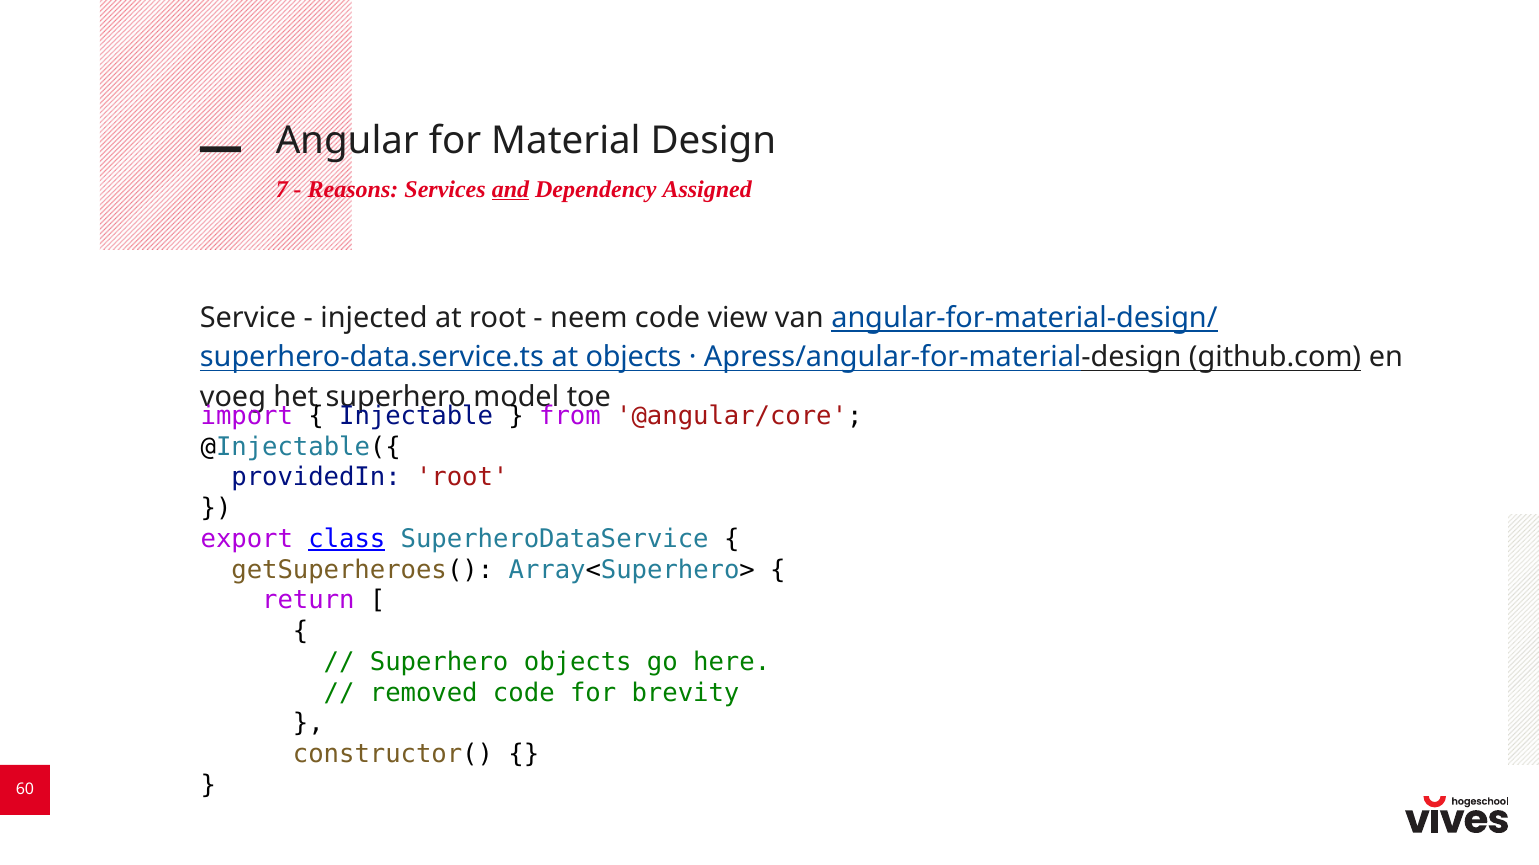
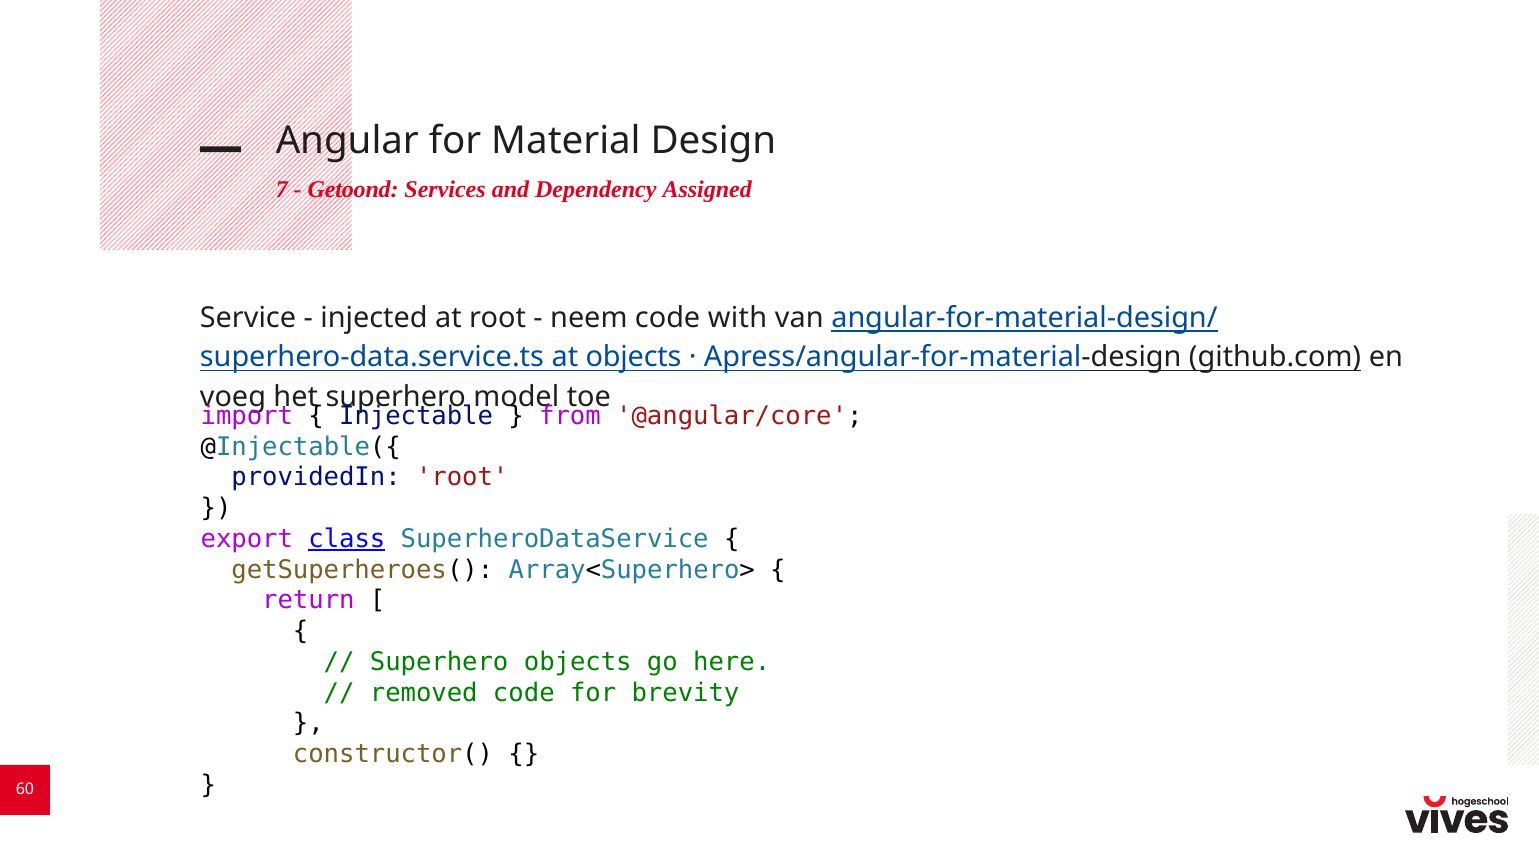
Reasons: Reasons -> Getoond
and underline: present -> none
view: view -> with
